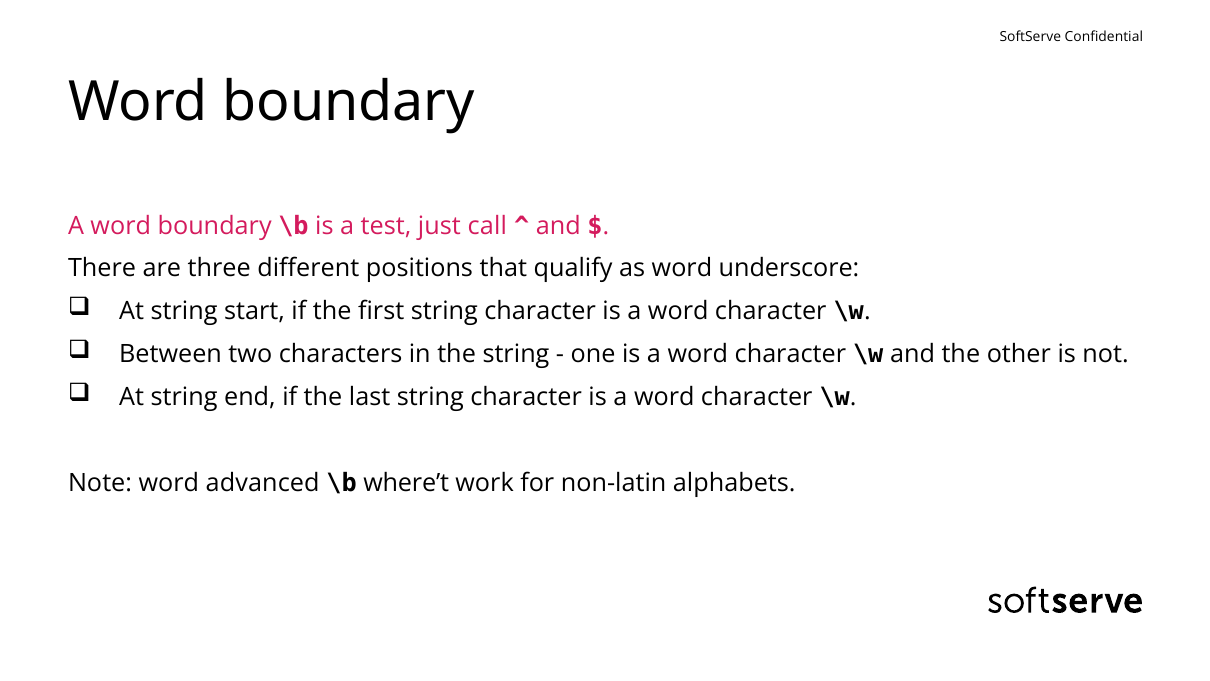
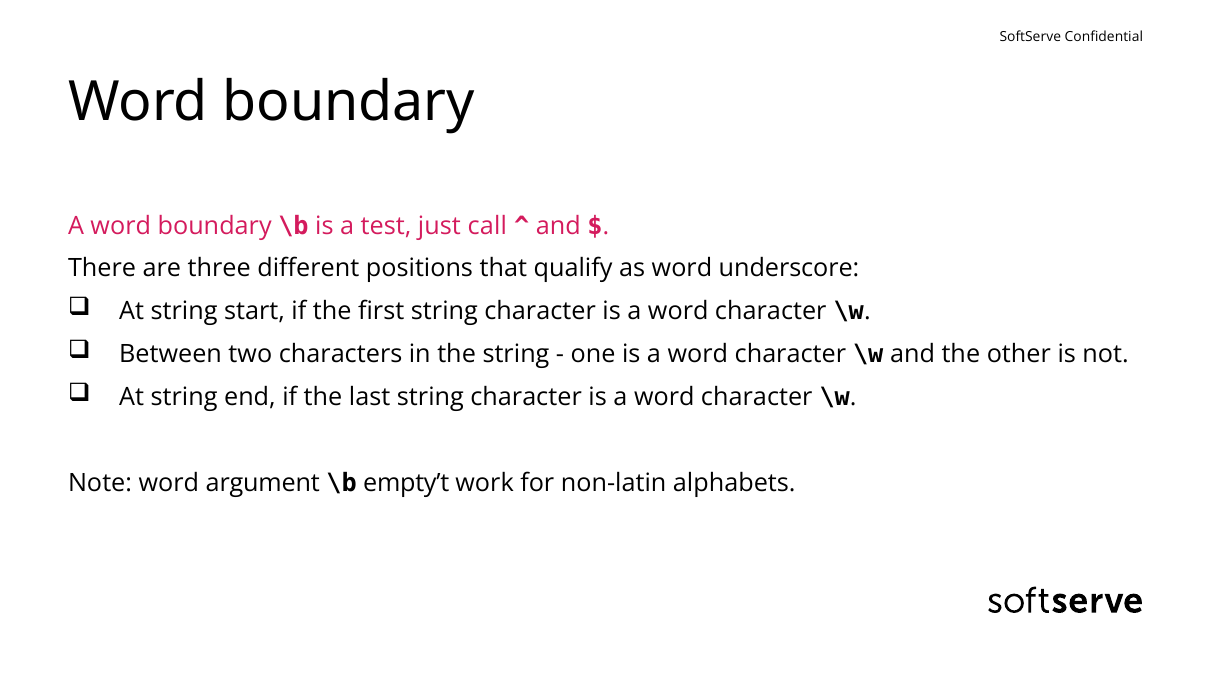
advanced: advanced -> argument
where’t: where’t -> empty’t
